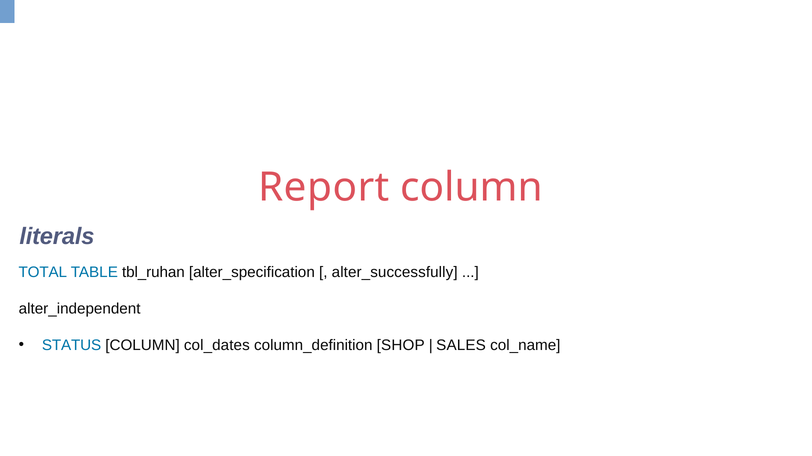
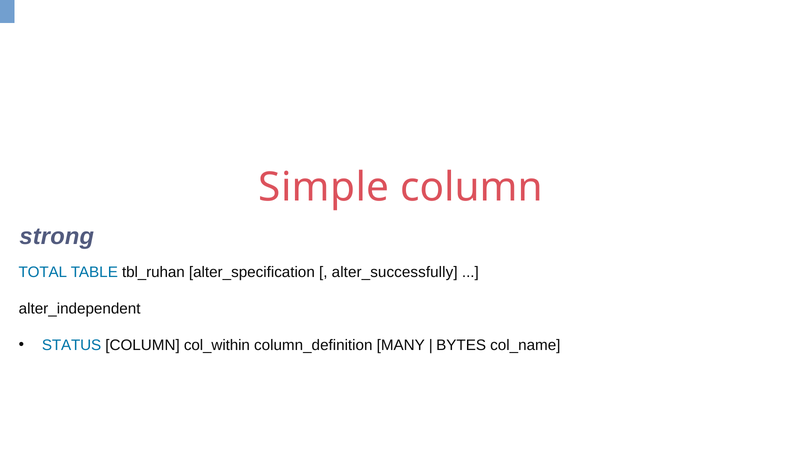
Report: Report -> Simple
literals: literals -> strong
col_dates: col_dates -> col_within
SHOP: SHOP -> MANY
SALES: SALES -> BYTES
